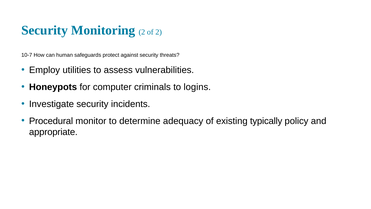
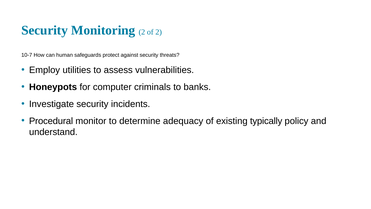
logins: logins -> banks
appropriate: appropriate -> understand
